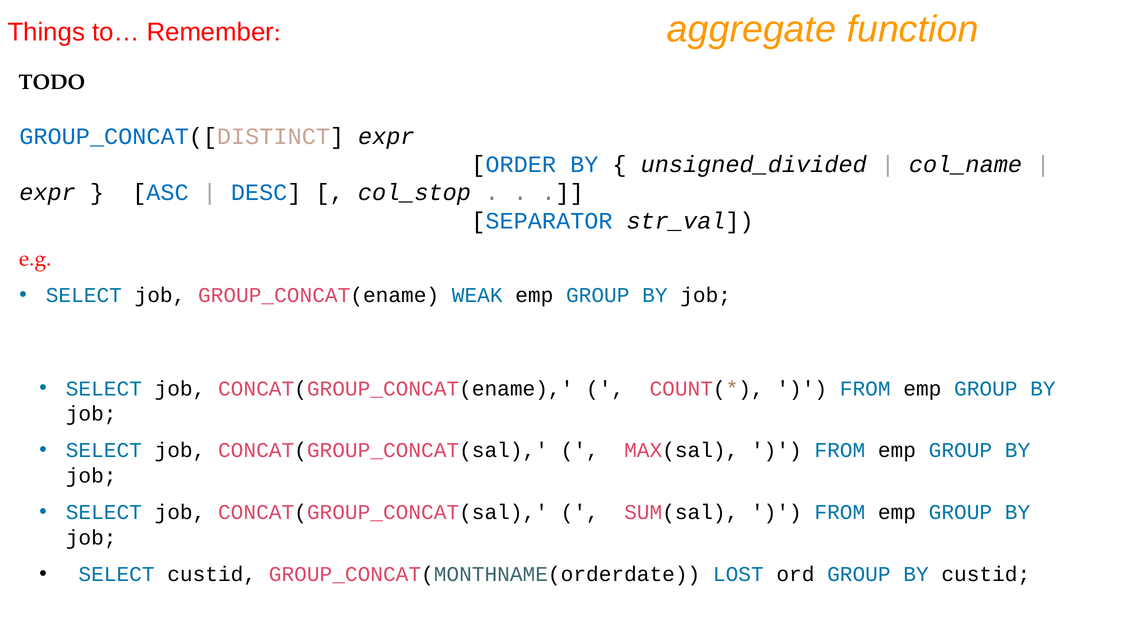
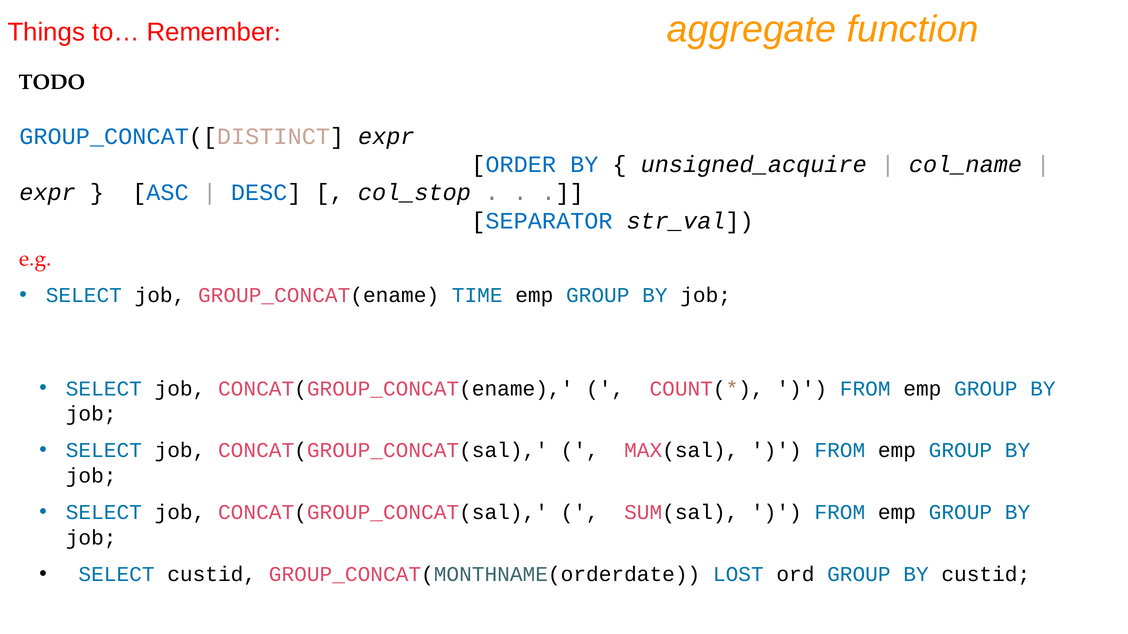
unsigned_divided: unsigned_divided -> unsigned_acquire
WEAK: WEAK -> TIME
